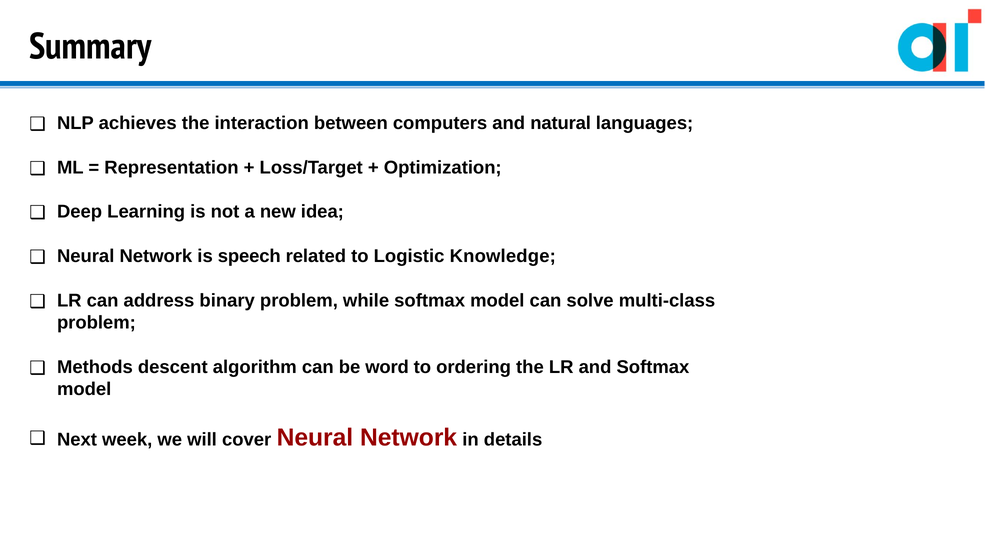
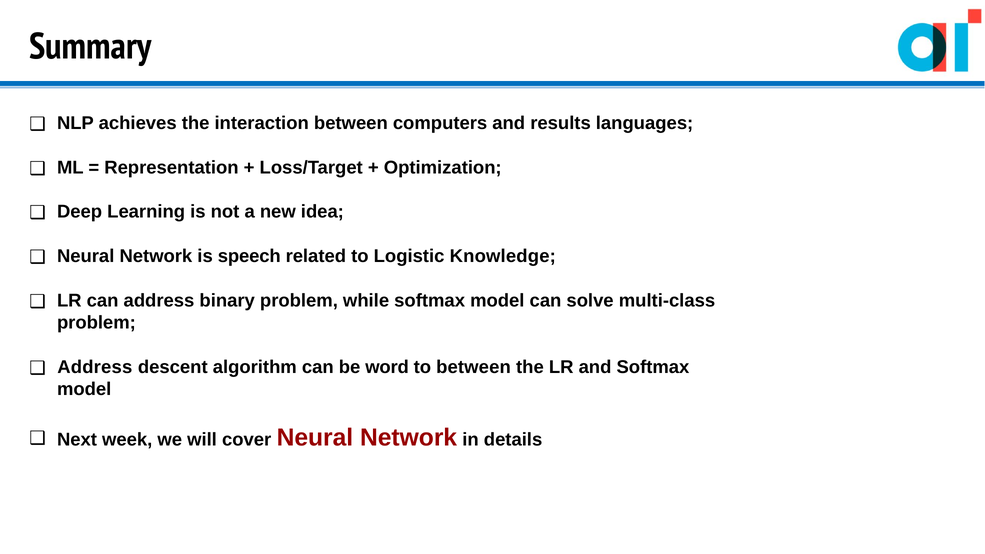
natural: natural -> results
Methods at (95, 367): Methods -> Address
to ordering: ordering -> between
